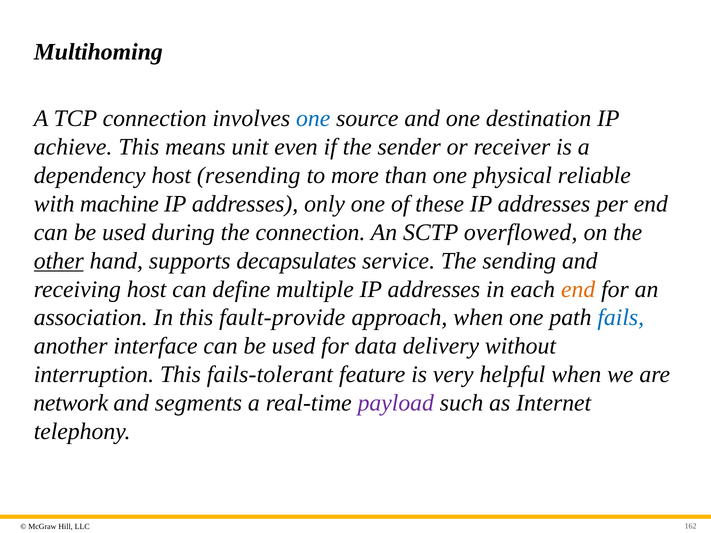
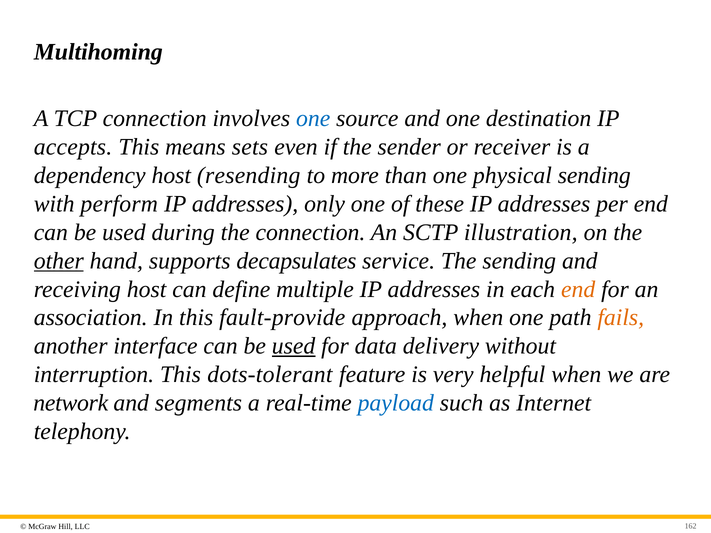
achieve: achieve -> accepts
unit: unit -> sets
physical reliable: reliable -> sending
machine: machine -> perform
overflowed: overflowed -> illustration
fails colour: blue -> orange
used at (294, 346) underline: none -> present
fails-tolerant: fails-tolerant -> dots-tolerant
payload colour: purple -> blue
